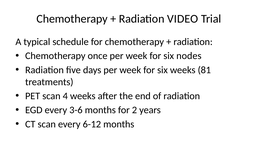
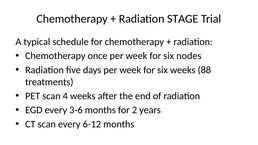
VIDEO: VIDEO -> STAGE
81: 81 -> 88
